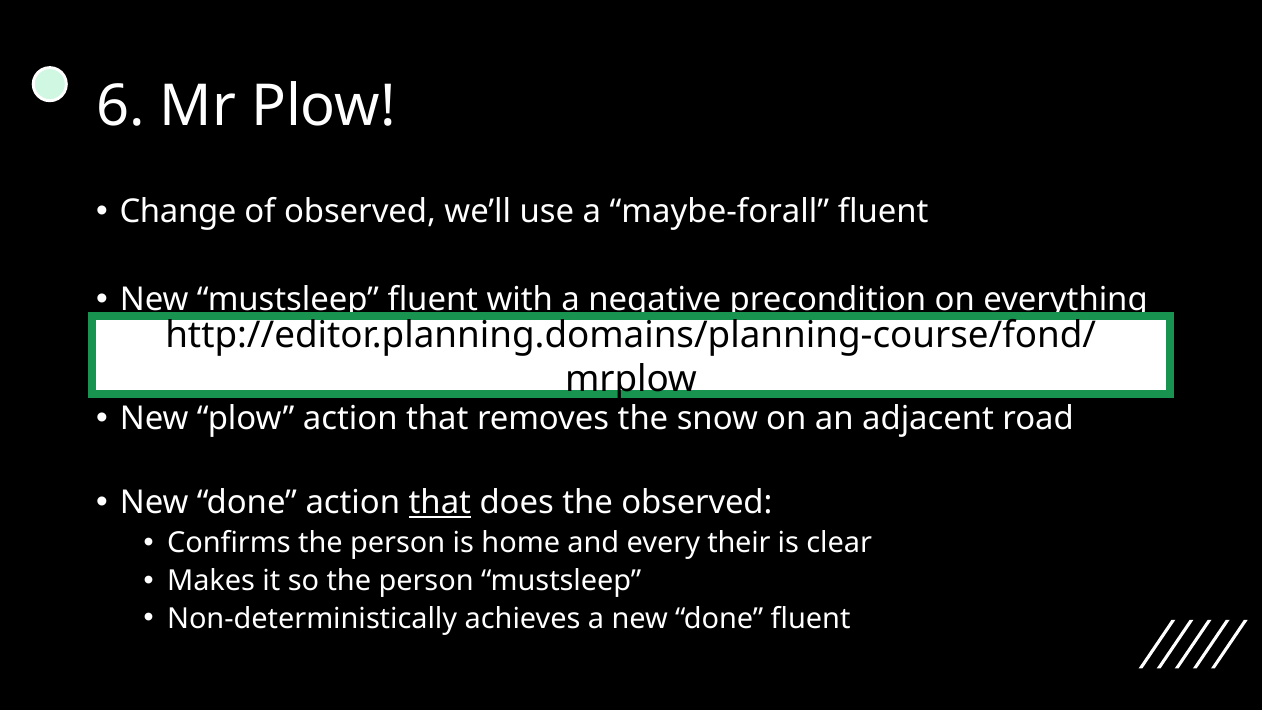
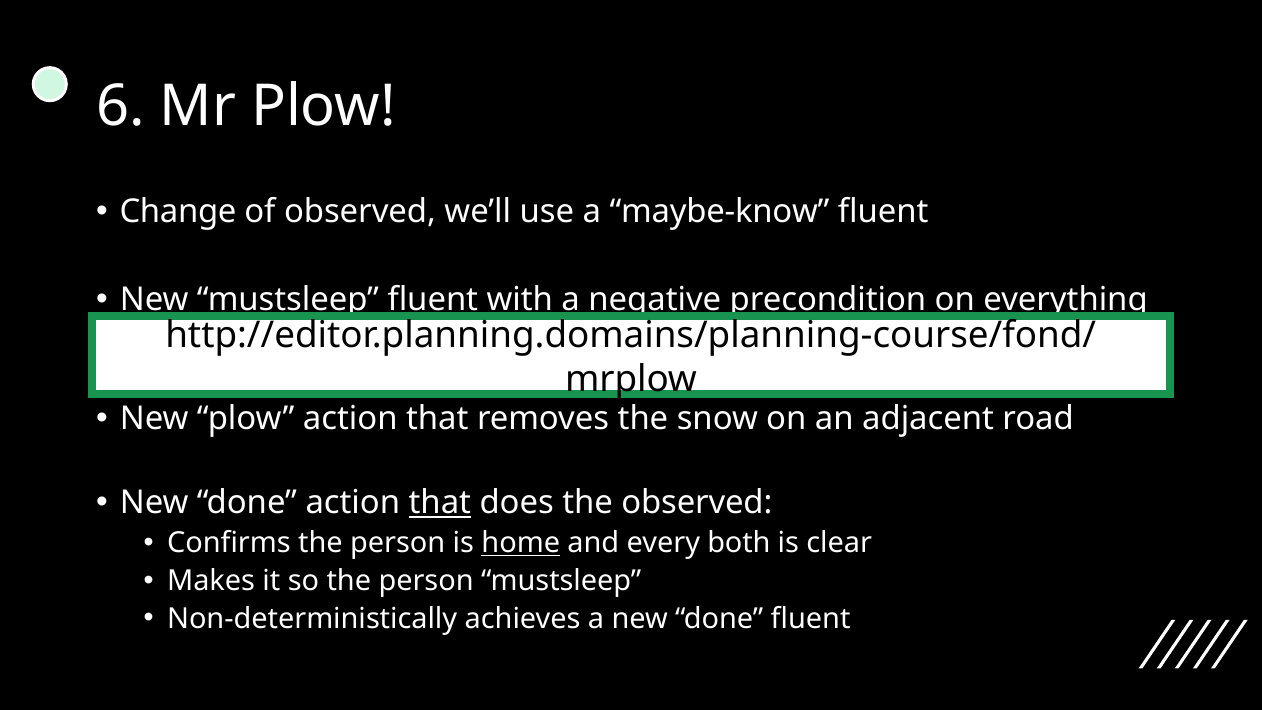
maybe-forall: maybe-forall -> maybe-know
home underline: none -> present
their: their -> both
